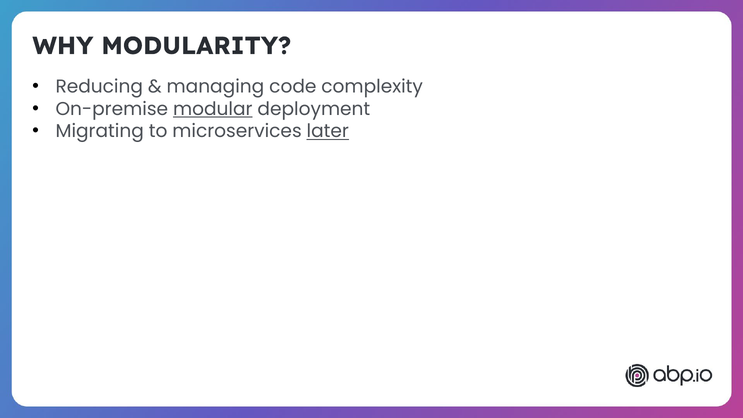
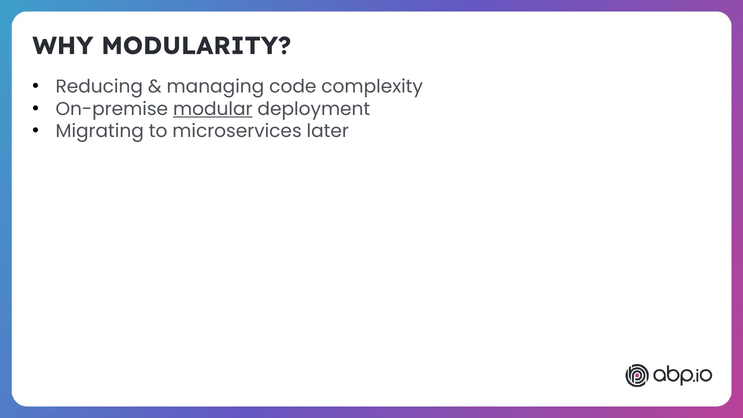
later underline: present -> none
